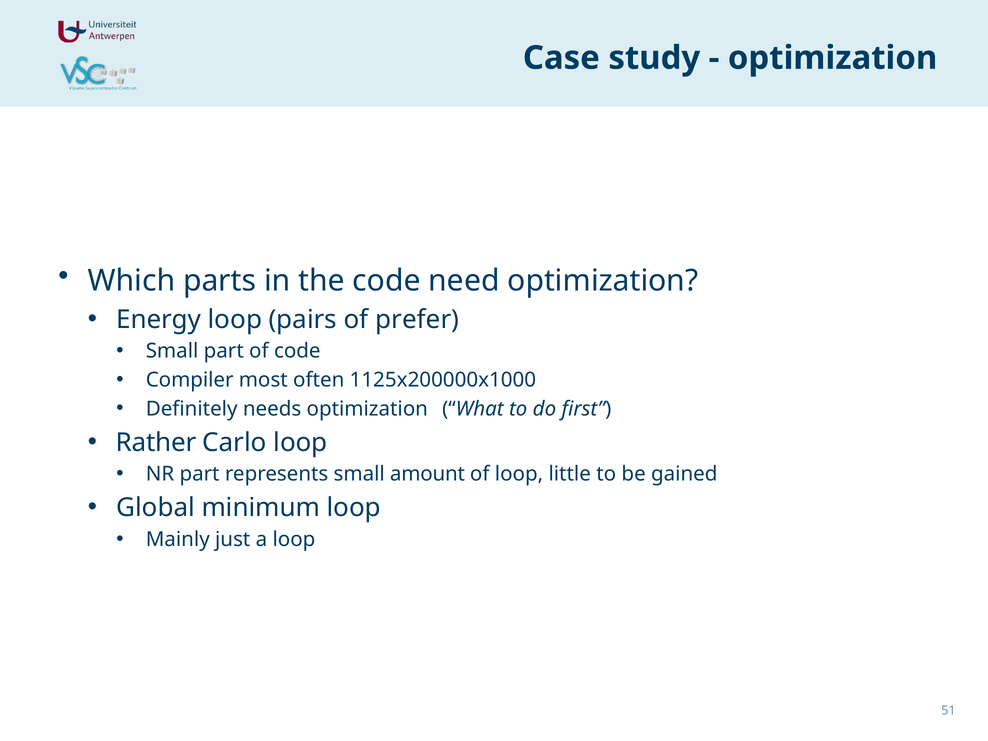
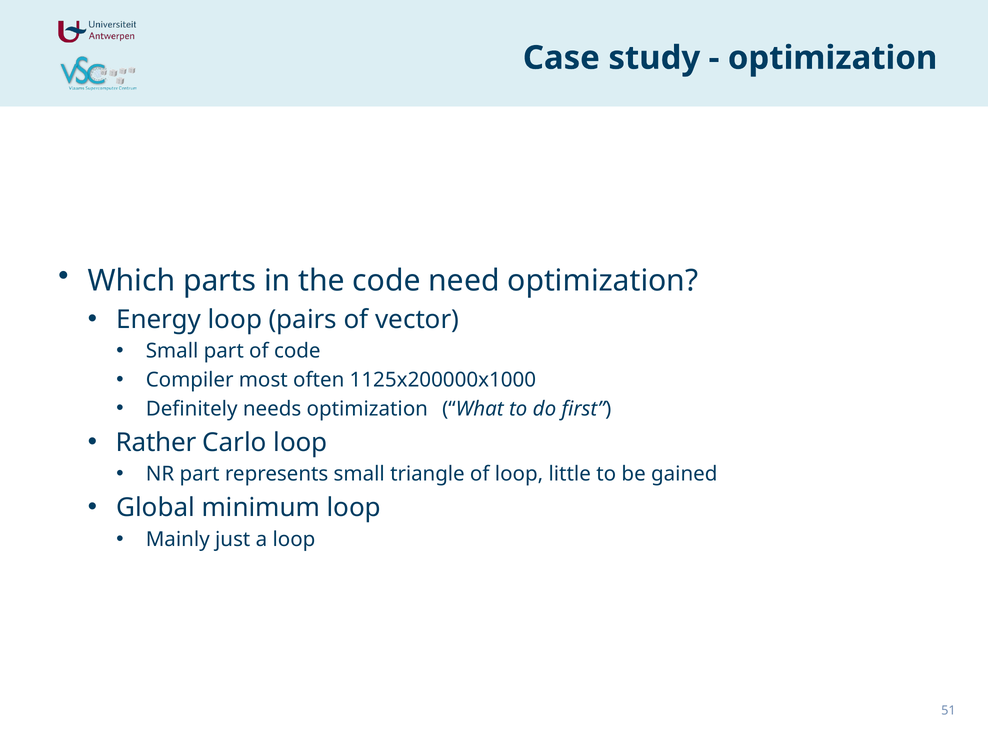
prefer: prefer -> vector
amount: amount -> triangle
